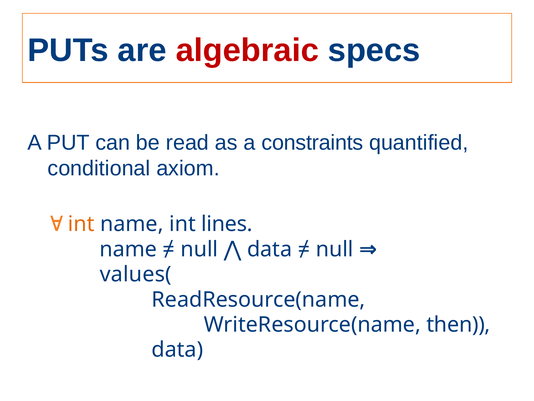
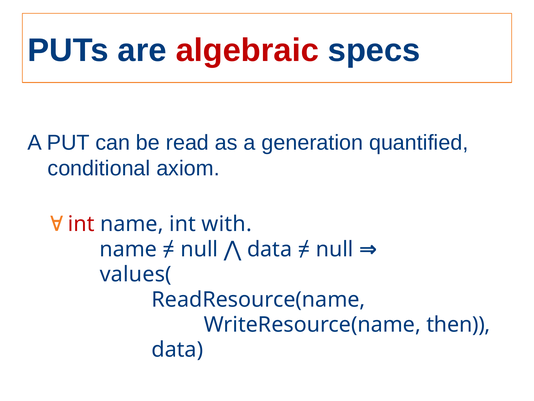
constraints: constraints -> generation
int at (81, 224) colour: orange -> red
lines: lines -> with
